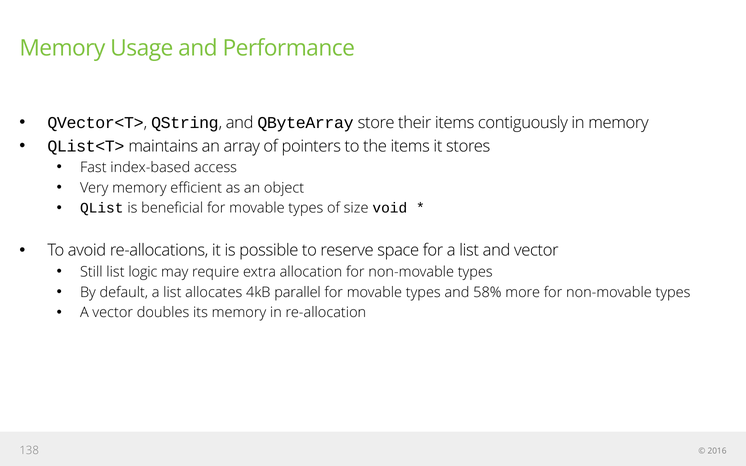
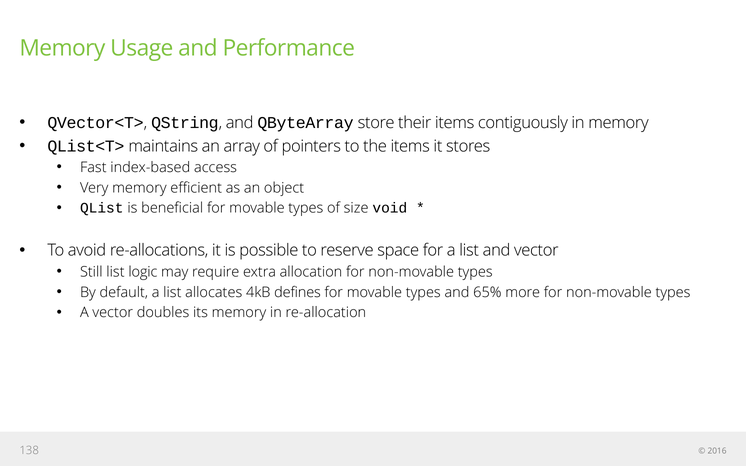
parallel: parallel -> defines
58%: 58% -> 65%
